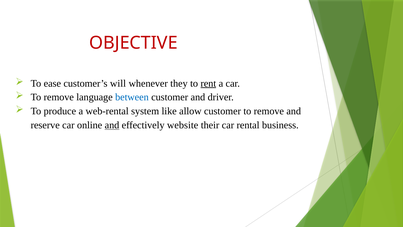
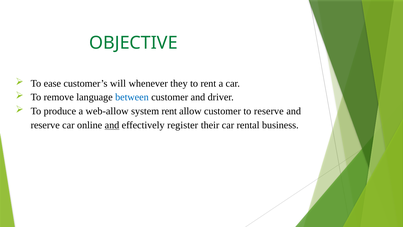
OBJECTIVE colour: red -> green
rent at (208, 83) underline: present -> none
web-rental: web-rental -> web-allow
system like: like -> rent
customer to remove: remove -> reserve
website: website -> register
